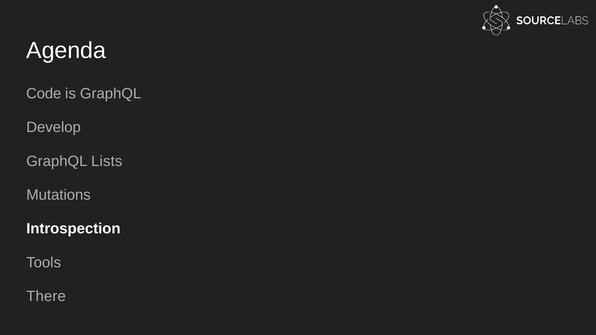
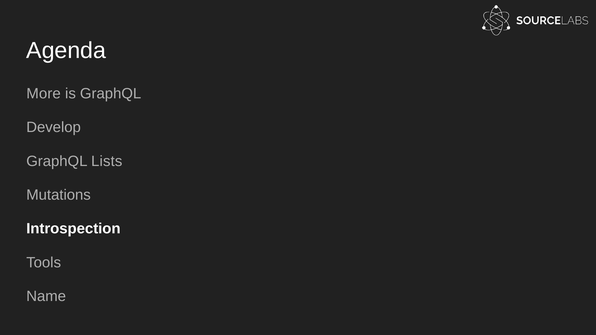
Code: Code -> More
There: There -> Name
